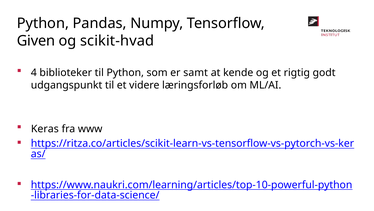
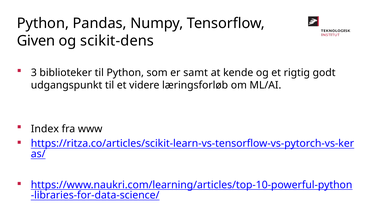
scikit-hvad: scikit-hvad -> scikit-dens
4: 4 -> 3
Keras: Keras -> Index
